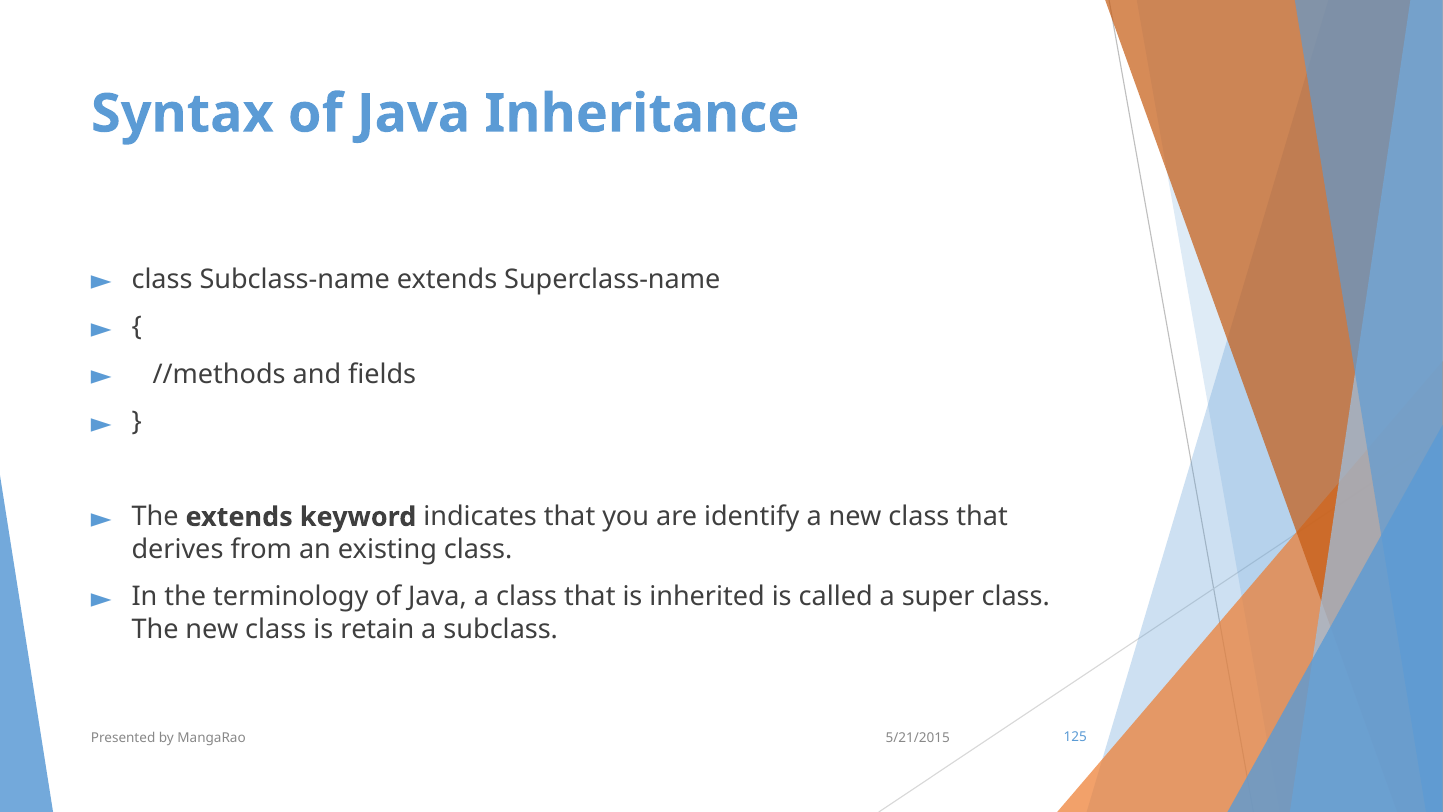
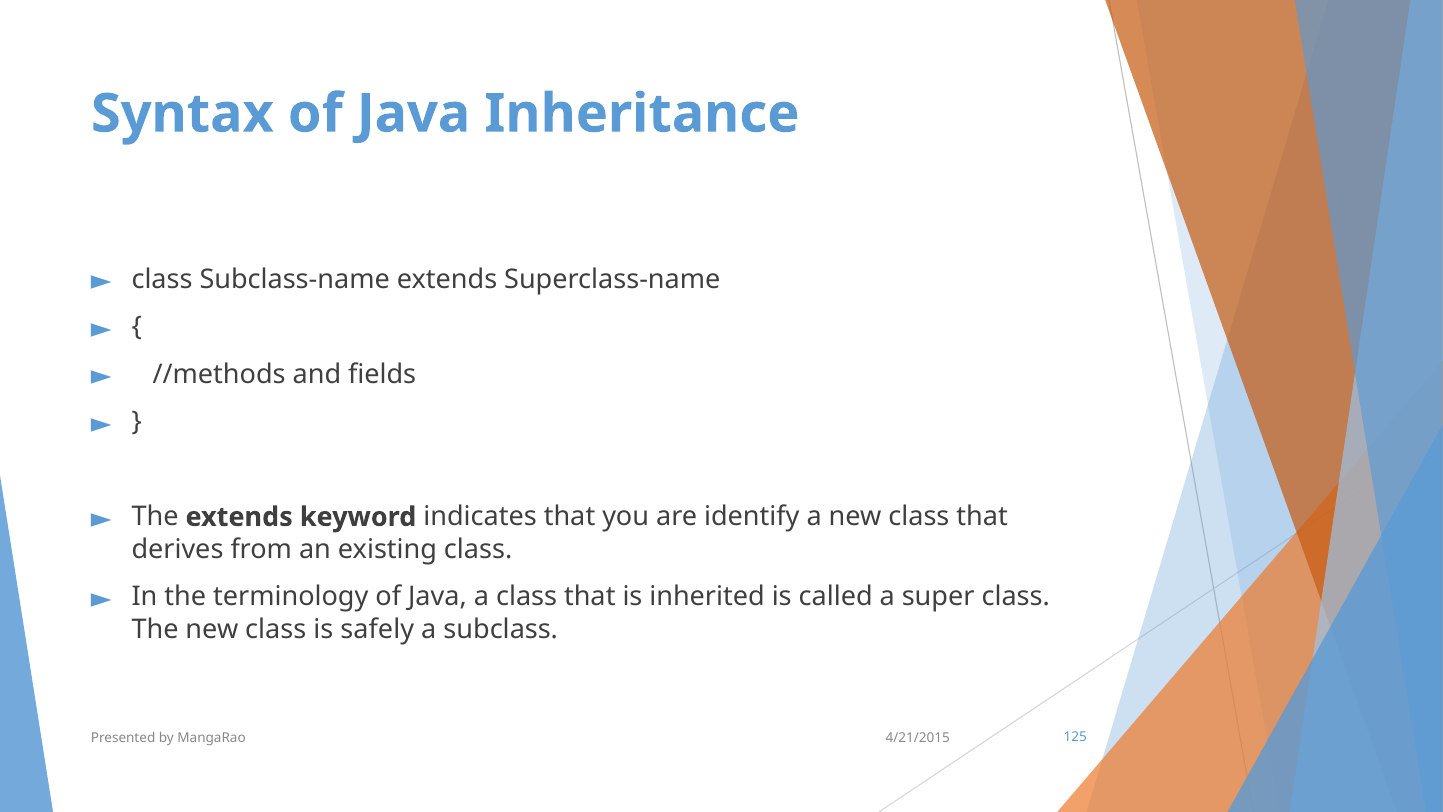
retain: retain -> safely
5/21/2015: 5/21/2015 -> 4/21/2015
